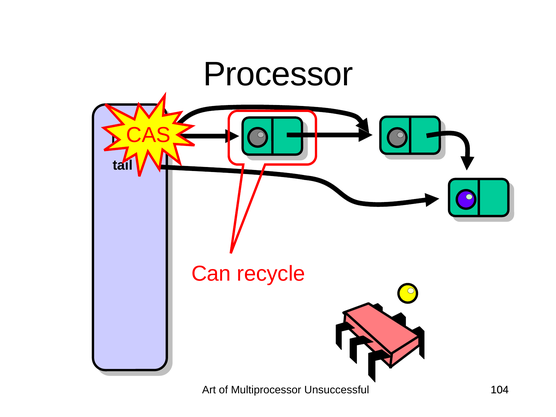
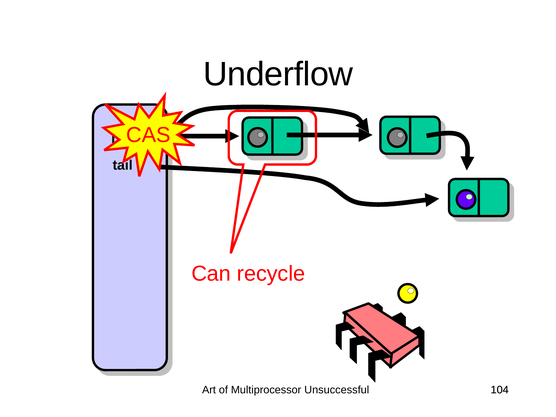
Processor: Processor -> Underflow
